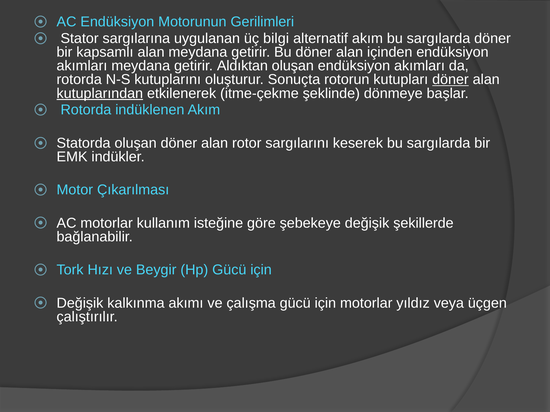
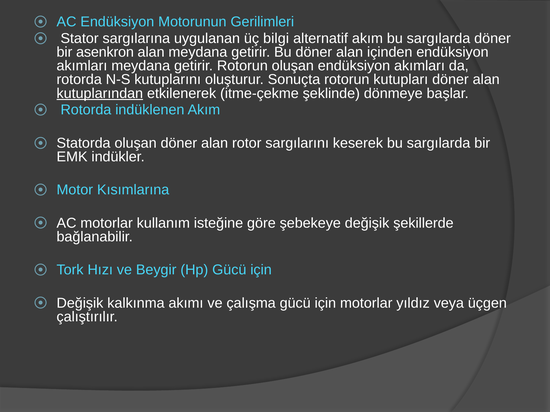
kapsamlı: kapsamlı -> asenkron
getirir Aldıktan: Aldıktan -> Rotorun
döner at (450, 80) underline: present -> none
Çıkarılması: Çıkarılması -> Kısımlarına
